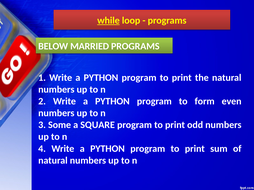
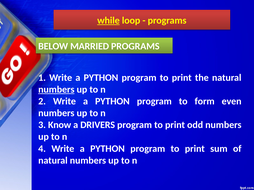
numbers at (56, 90) underline: none -> present
Some: Some -> Know
SQUARE: SQUARE -> DRIVERS
